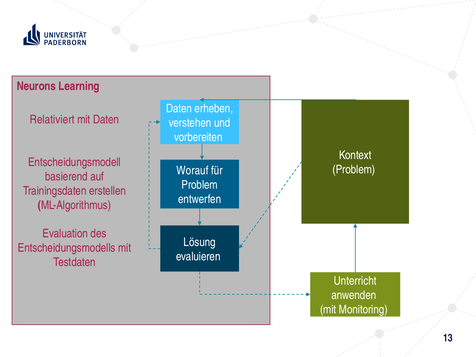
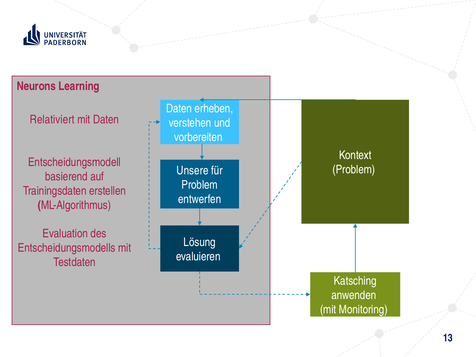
Worauf: Worauf -> Unsere
Unterricht: Unterricht -> Katsching
